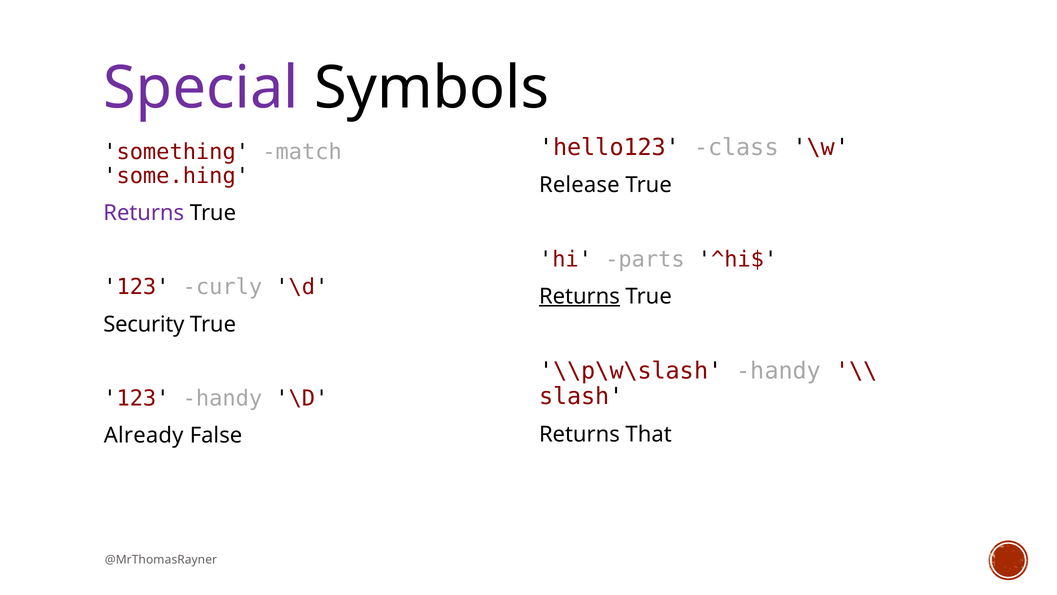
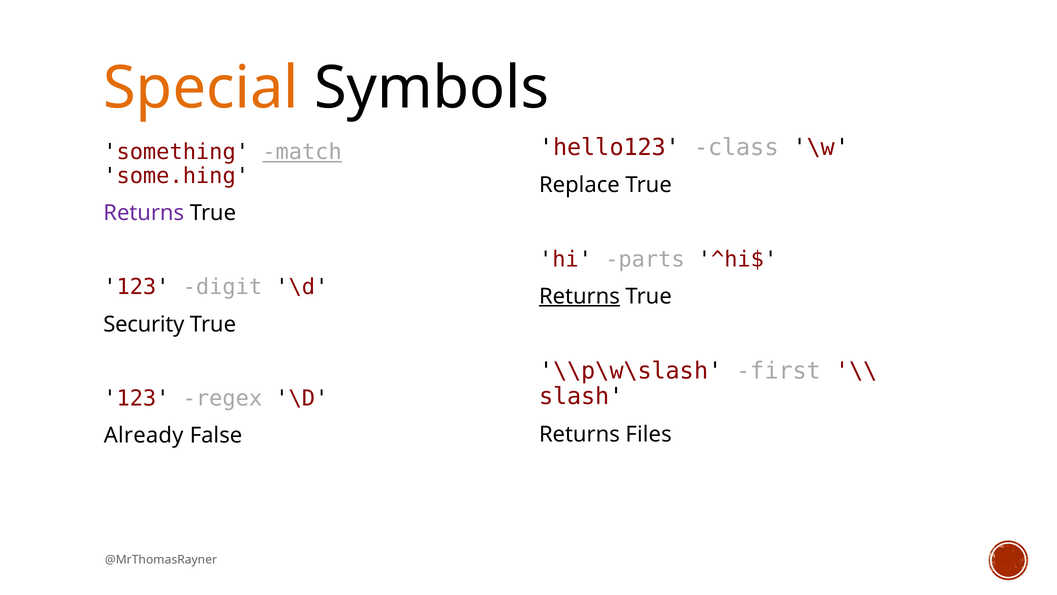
Special colour: purple -> orange
match underline: none -> present
Release: Release -> Replace
curly: curly -> digit
\\p\w\slash handy: handy -> first
123 handy: handy -> regex
That: That -> Files
